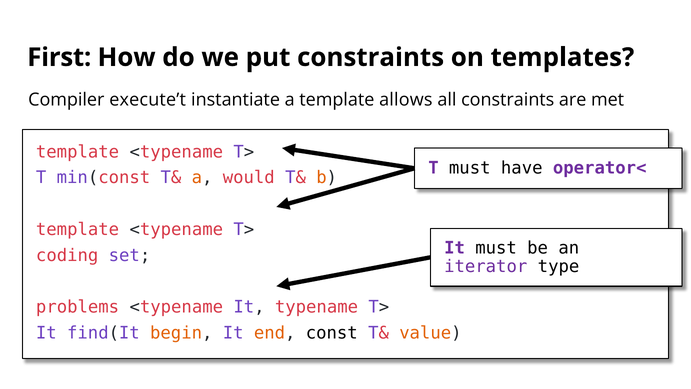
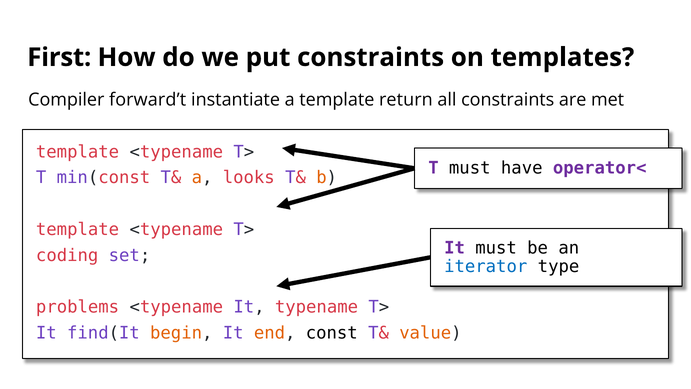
execute’t: execute’t -> forward’t
allows: allows -> return
would: would -> looks
iterator colour: purple -> blue
